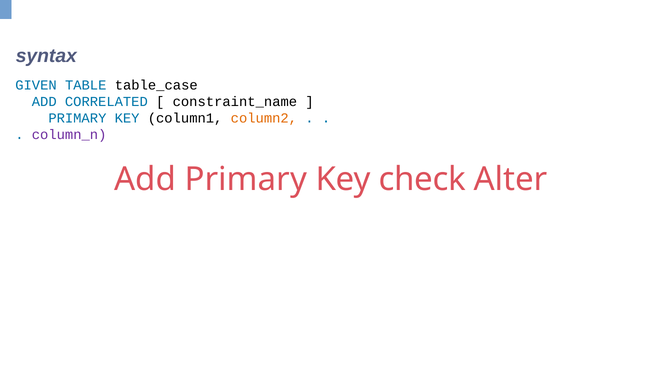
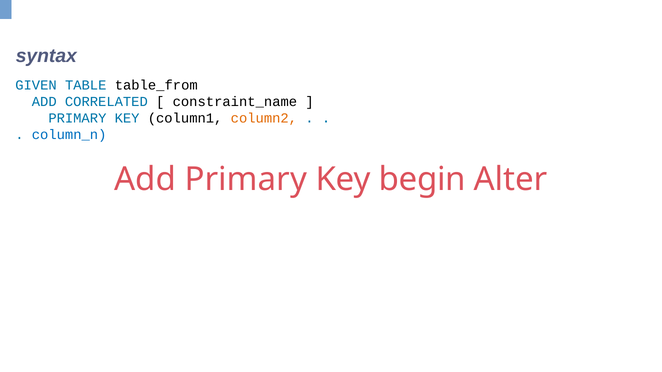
table_case: table_case -> table_from
column_n colour: purple -> blue
check: check -> begin
